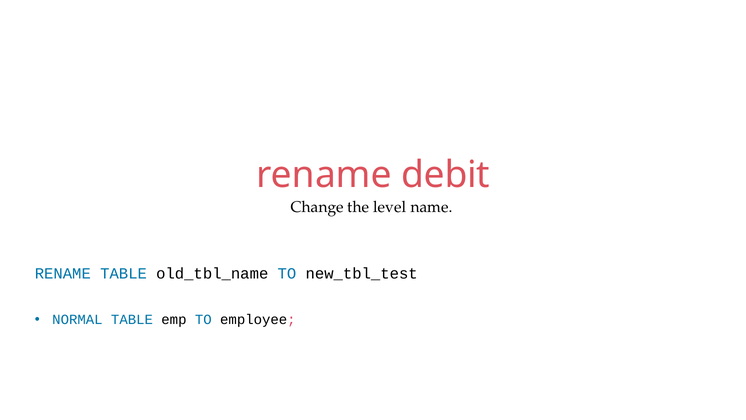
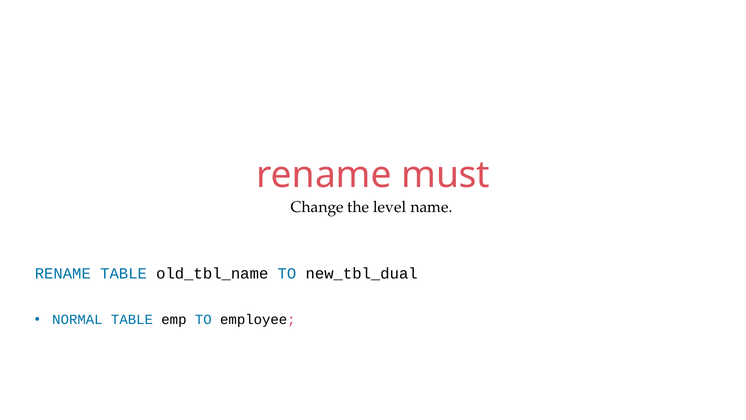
debit: debit -> must
new_tbl_test: new_tbl_test -> new_tbl_dual
